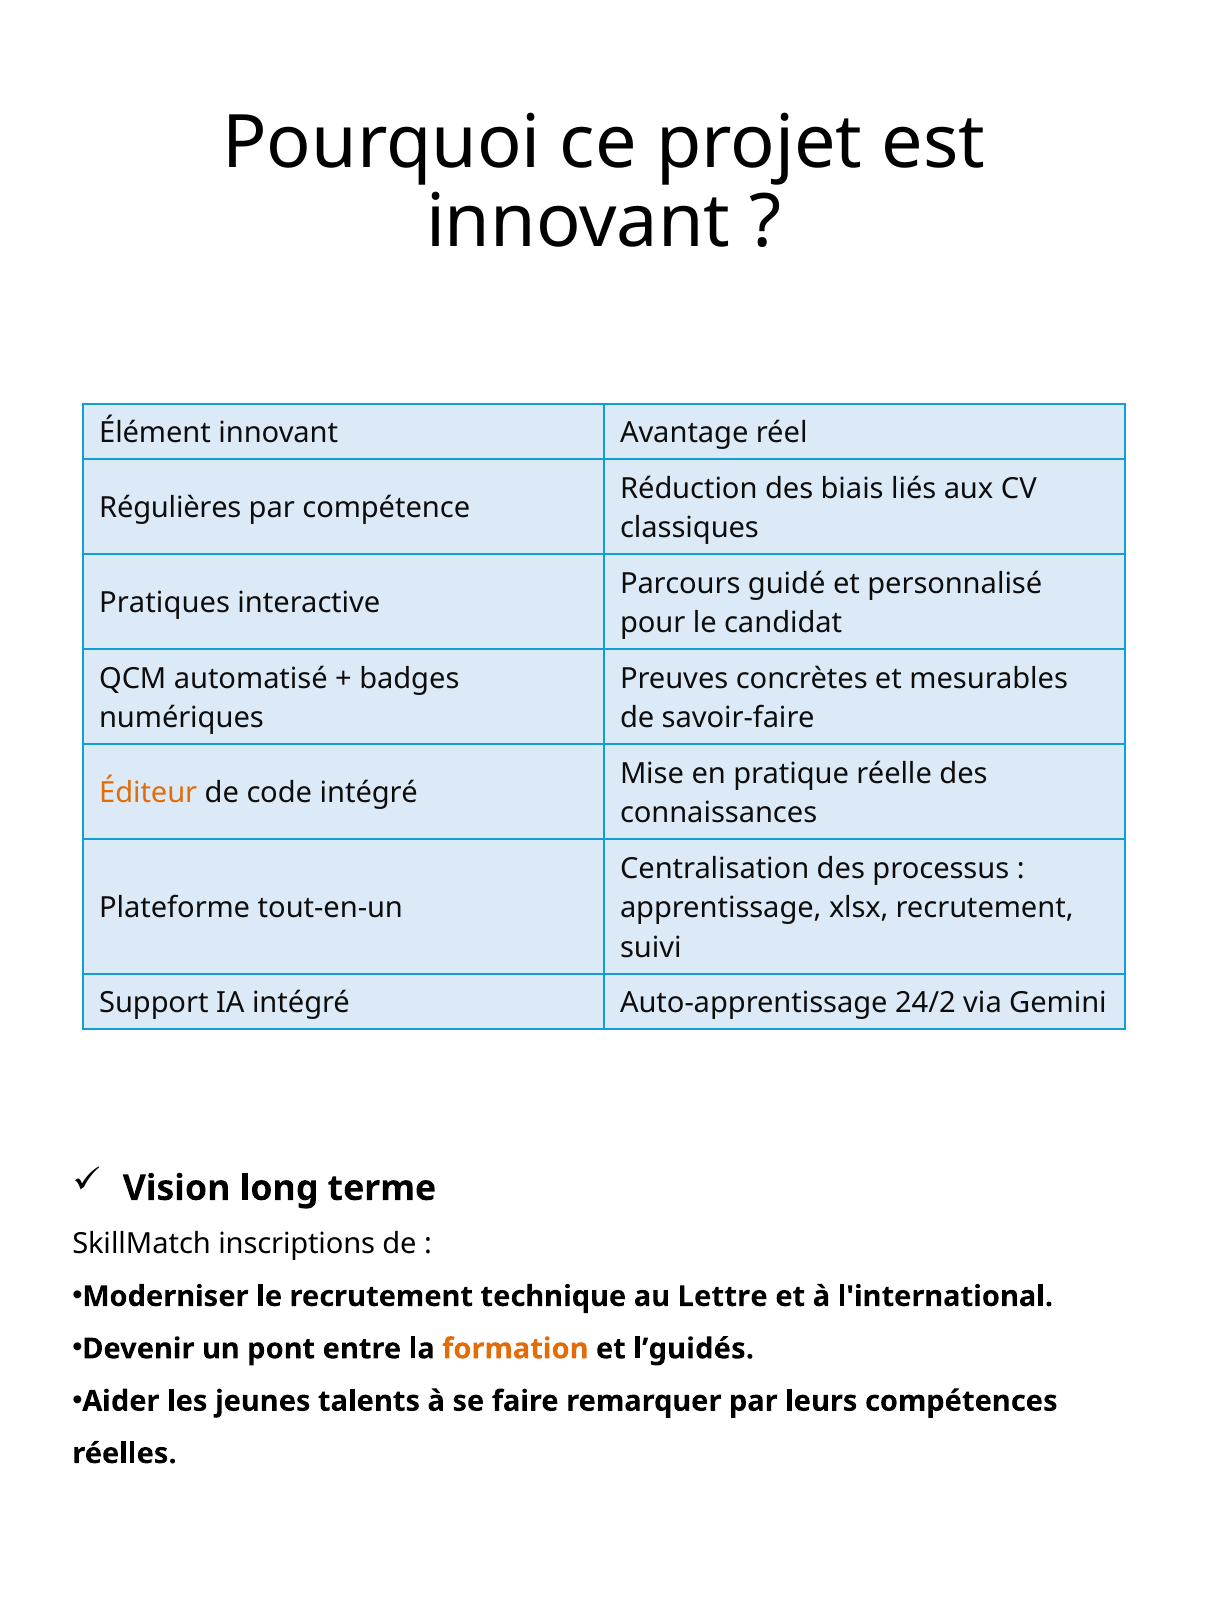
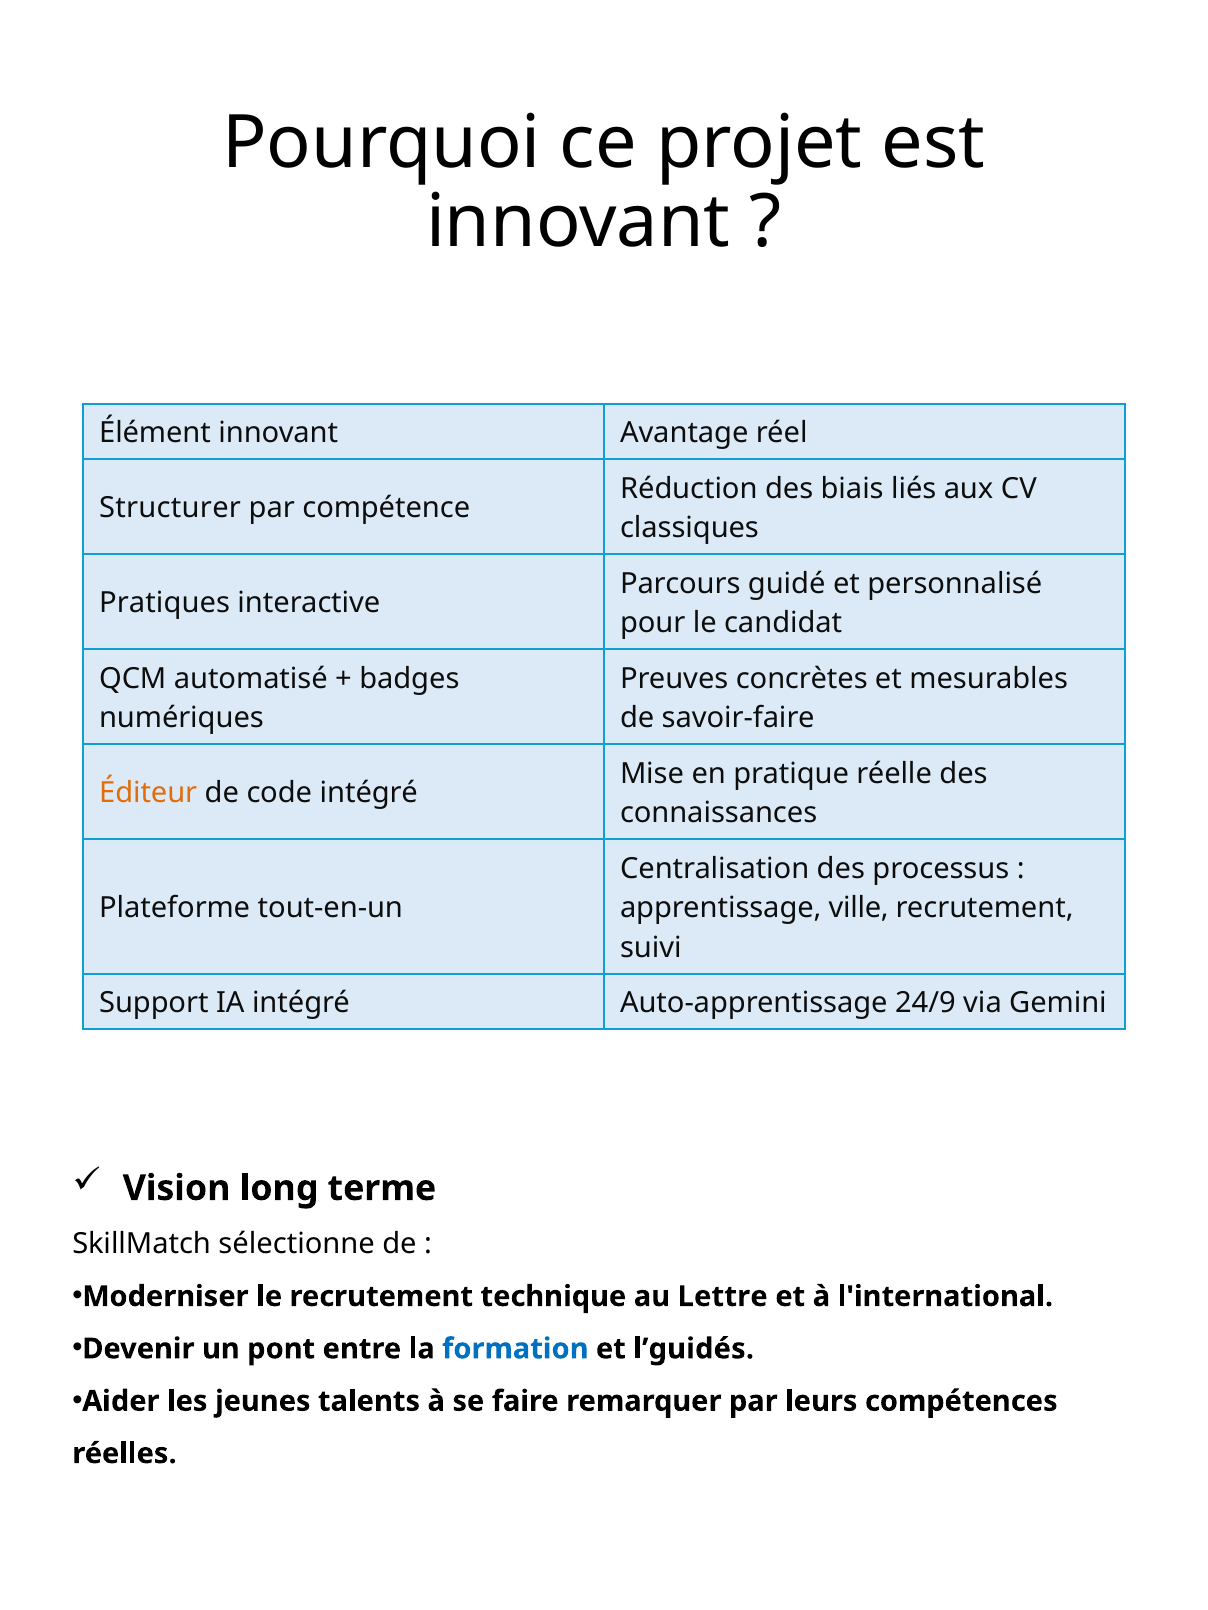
Régulières: Régulières -> Structurer
xlsx: xlsx -> ville
24/2: 24/2 -> 24/9
inscriptions: inscriptions -> sélectionne
formation colour: orange -> blue
